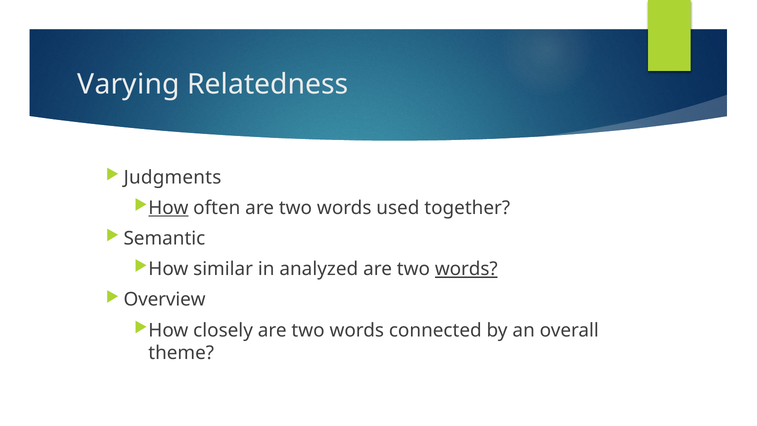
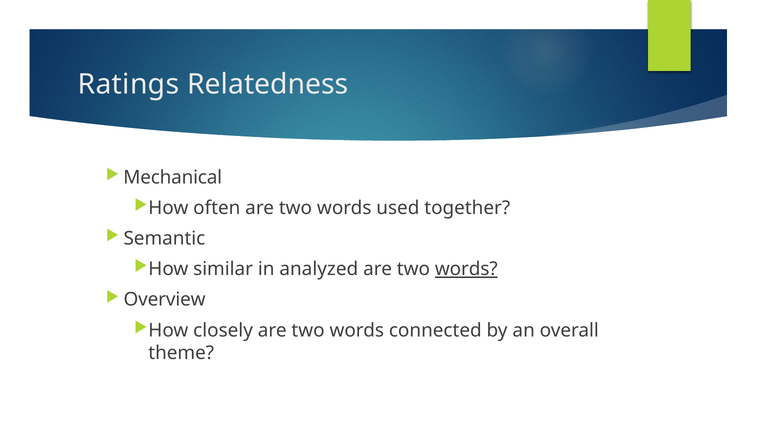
Varying: Varying -> Ratings
Judgments: Judgments -> Mechanical
How at (168, 208) underline: present -> none
